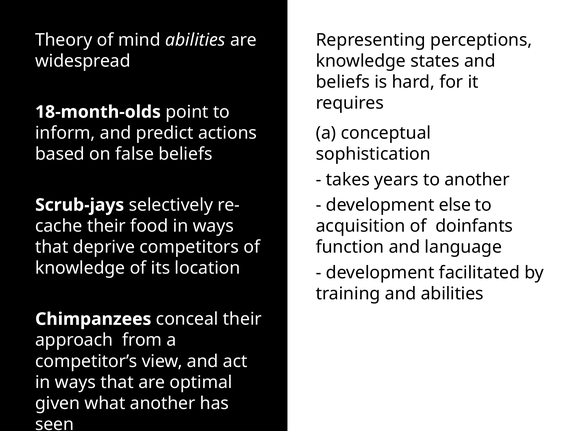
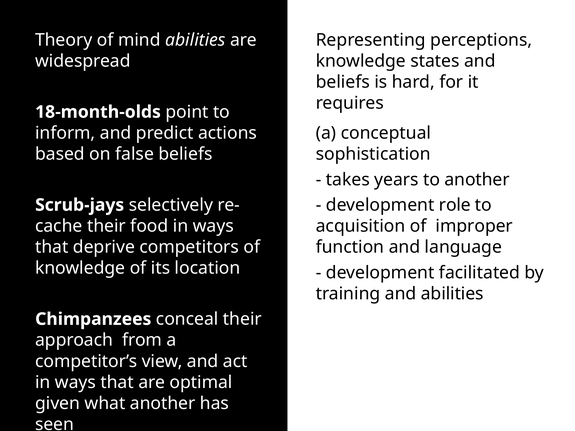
else: else -> role
doinfants: doinfants -> improper
